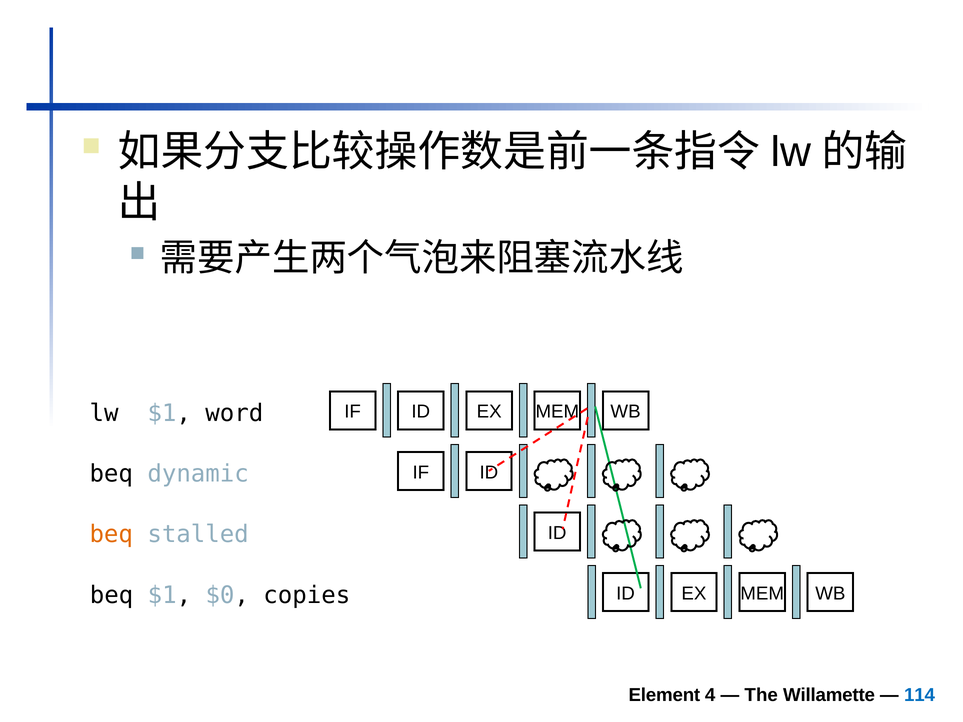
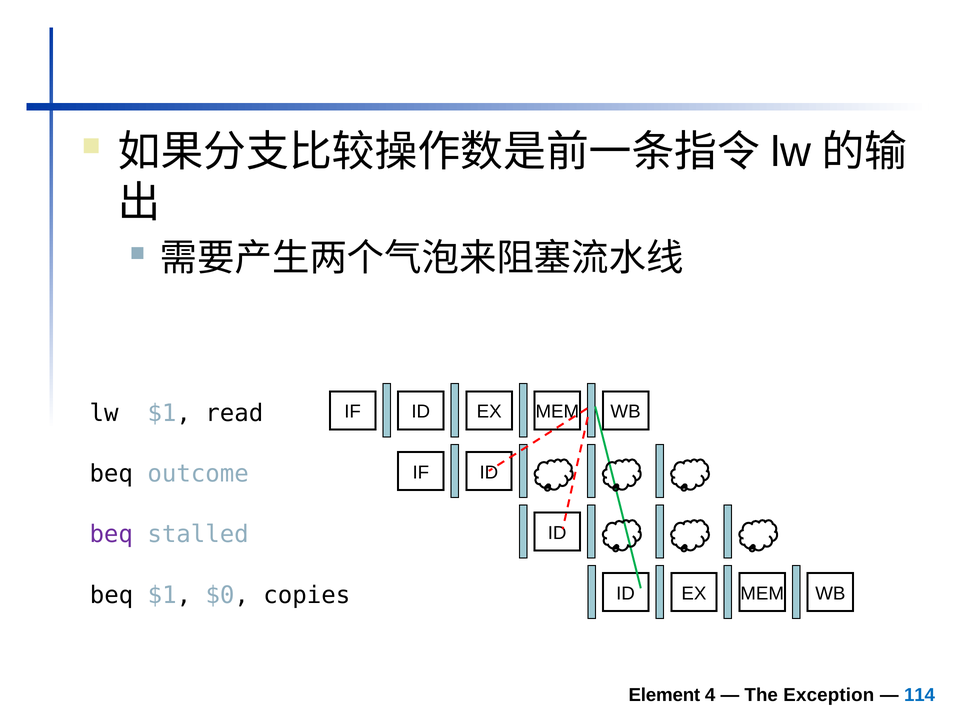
word: word -> read
dynamic: dynamic -> outcome
beq at (111, 535) colour: orange -> purple
Willamette: Willamette -> Exception
